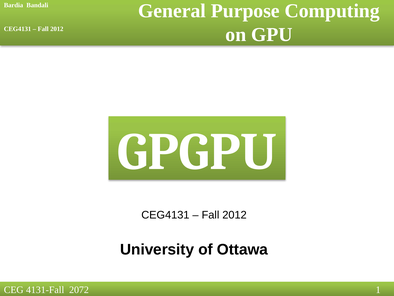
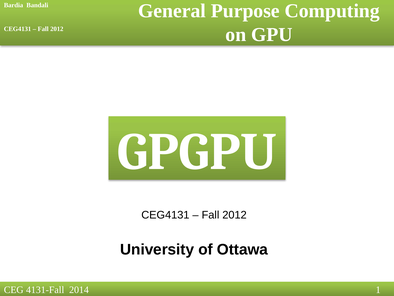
2072: 2072 -> 2014
